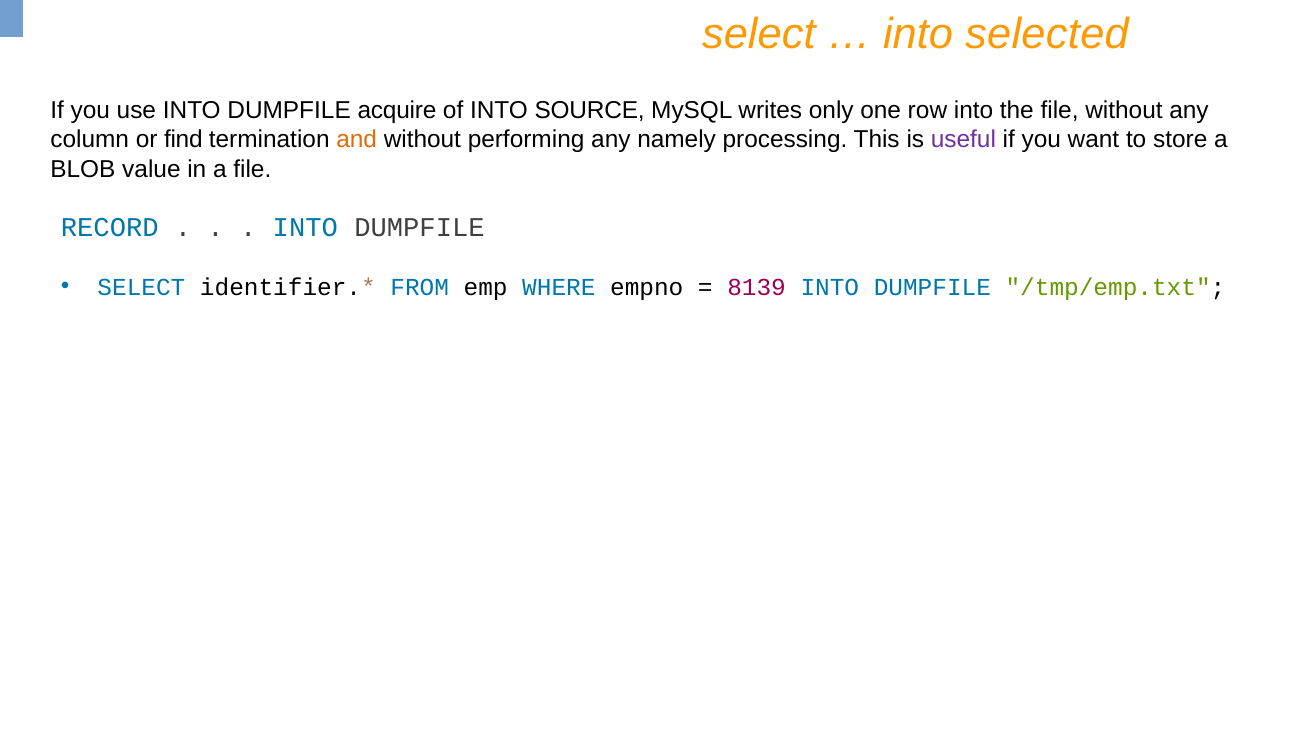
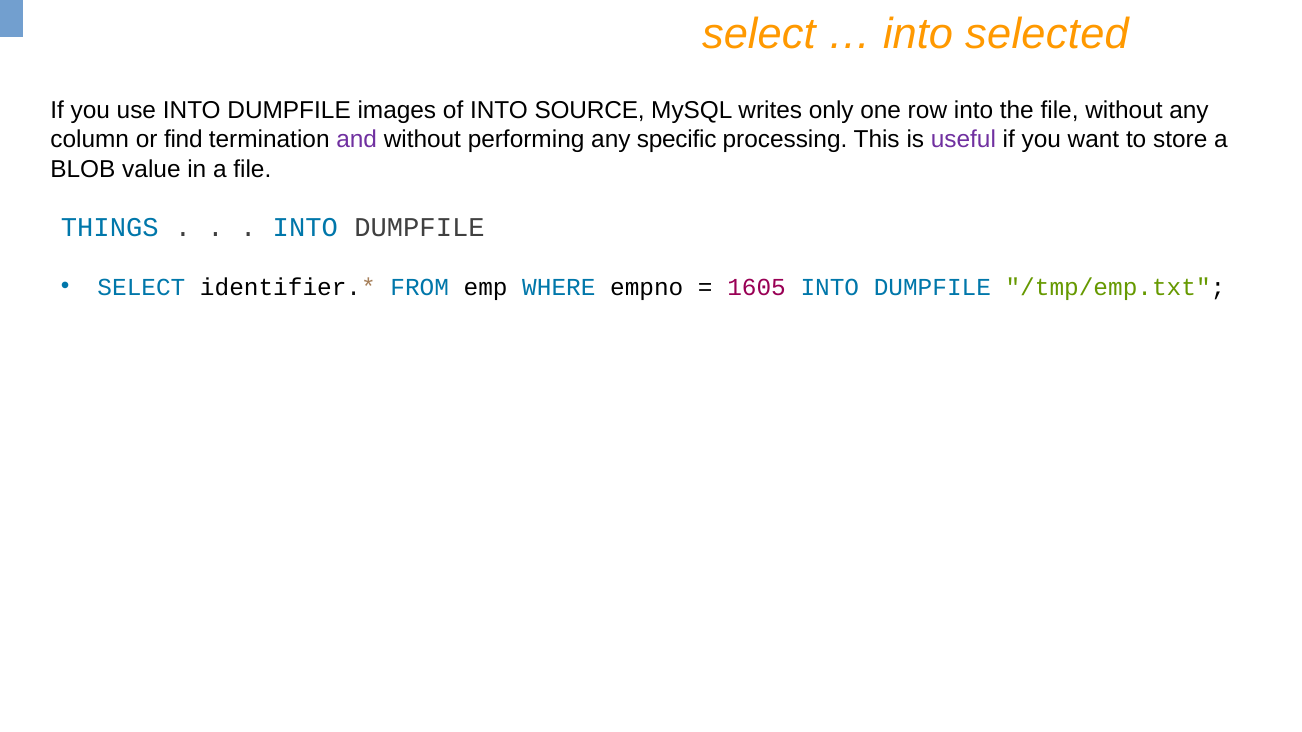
acquire: acquire -> images
and colour: orange -> purple
namely: namely -> specific
RECORD: RECORD -> THINGS
8139: 8139 -> 1605
